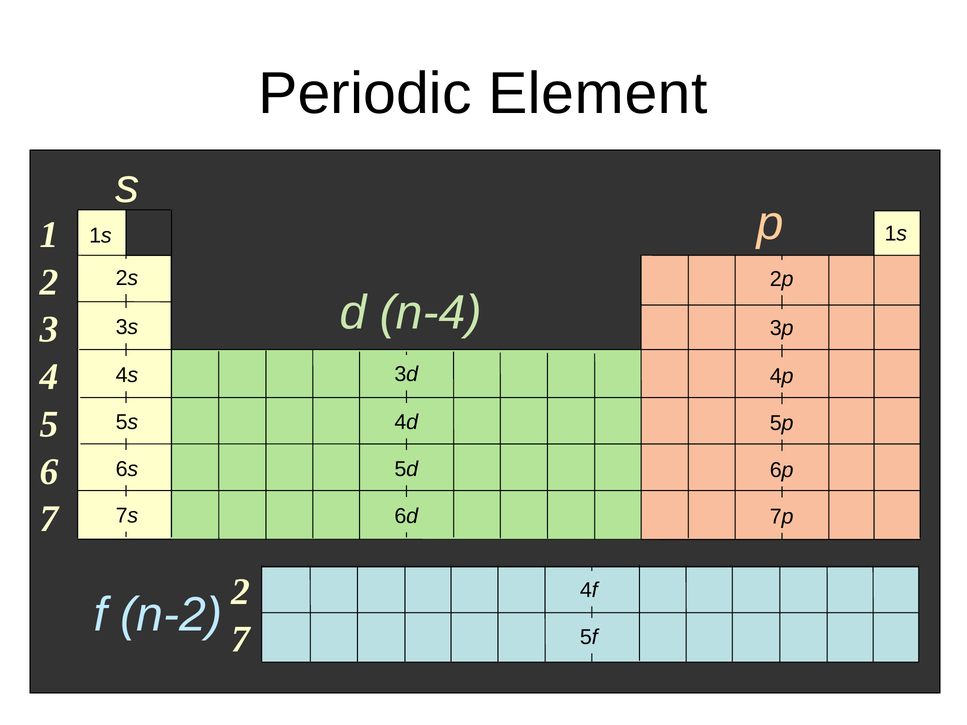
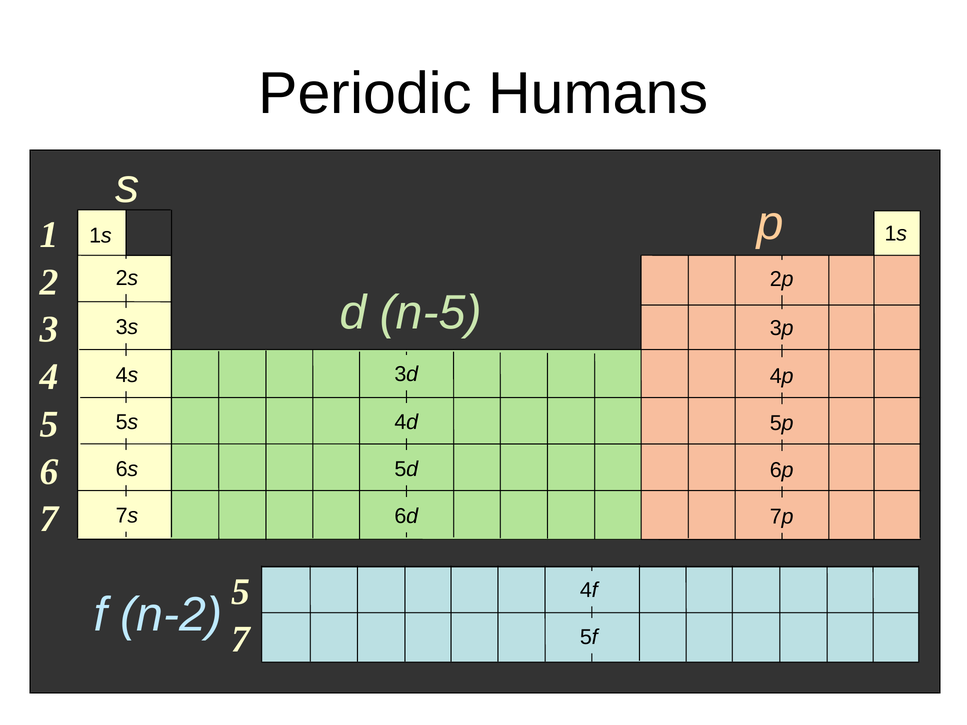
Element: Element -> Humans
n-4: n-4 -> n-5
n-2 2: 2 -> 5
